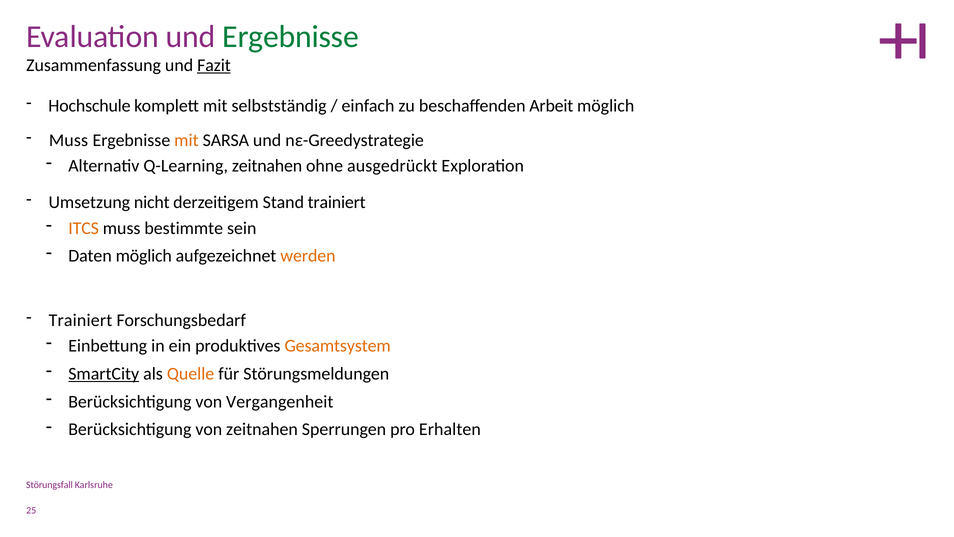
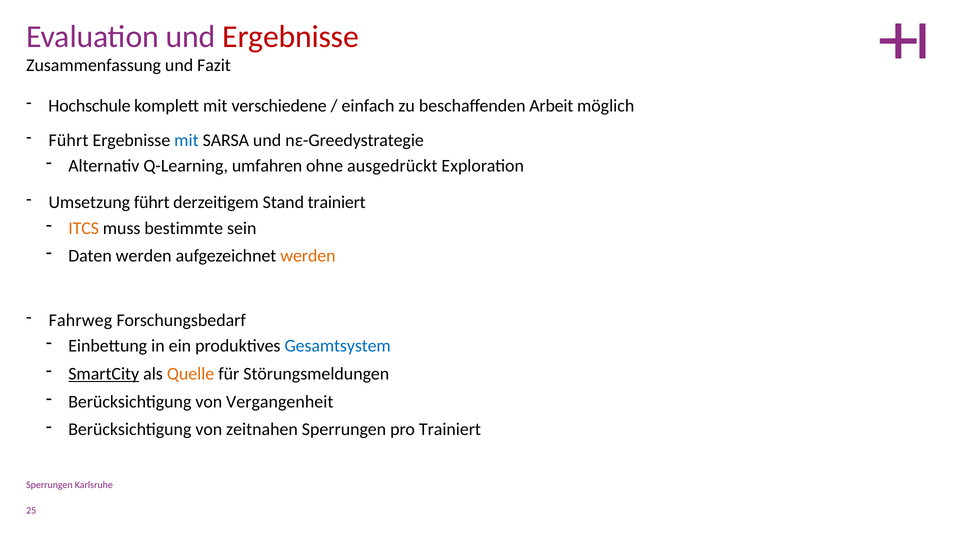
Ergebnisse at (291, 37) colour: green -> red
Fazit underline: present -> none
selbstständig: selbstständig -> verschiedene
Muss at (68, 140): Muss -> Führt
mit at (186, 140) colour: orange -> blue
Q-Learning zeitnahen: zeitnahen -> umfahren
Umsetzung nicht: nicht -> führt
Daten möglich: möglich -> werden
Trainiert at (80, 320): Trainiert -> Fahrweg
Gesamtsystem colour: orange -> blue
pro Erhalten: Erhalten -> Trainiert
Störungsfall at (49, 484): Störungsfall -> Sperrungen
